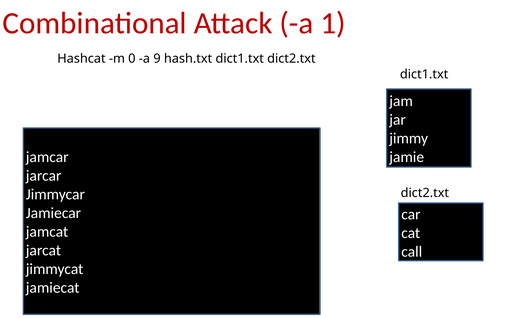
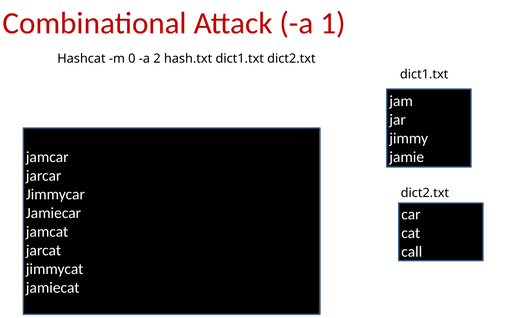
9: 9 -> 2
